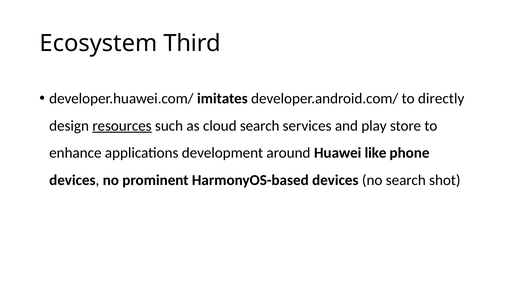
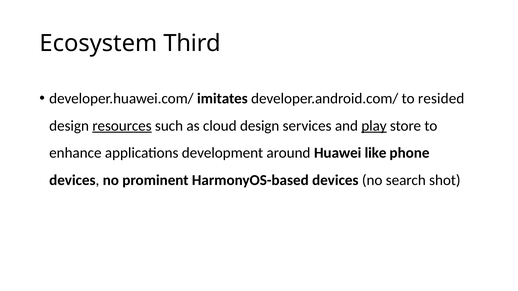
directly: directly -> resided
cloud search: search -> design
play underline: none -> present
